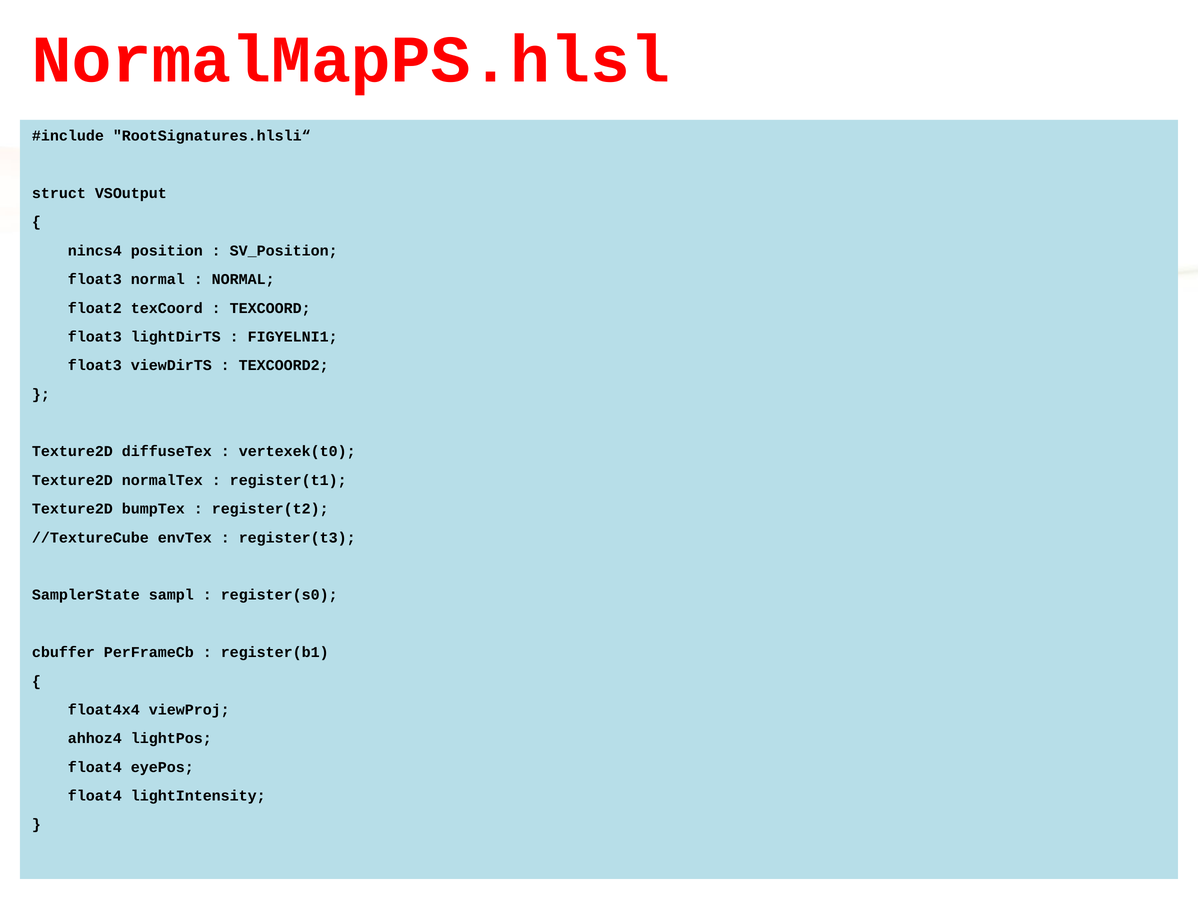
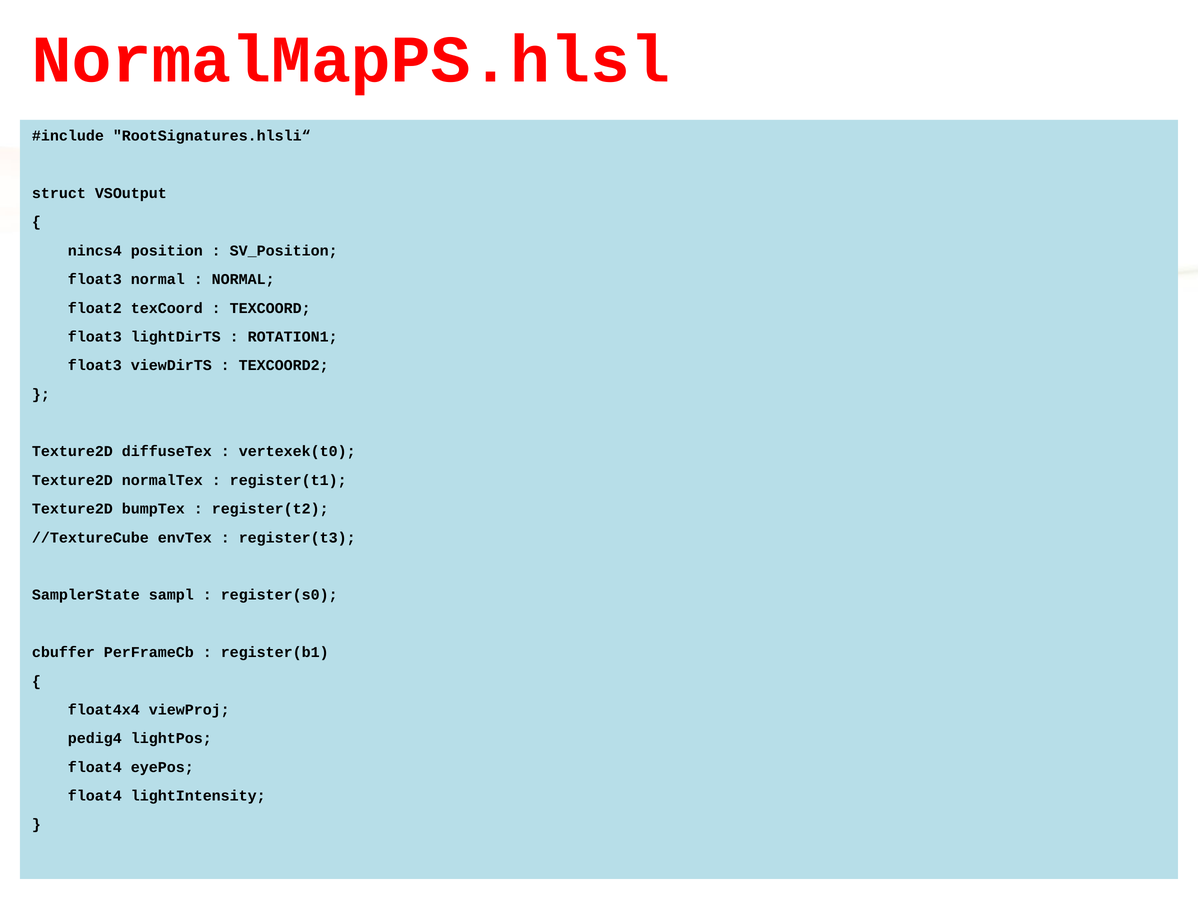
FIGYELNI1: FIGYELNI1 -> ROTATION1
ahhoz4: ahhoz4 -> pedig4
